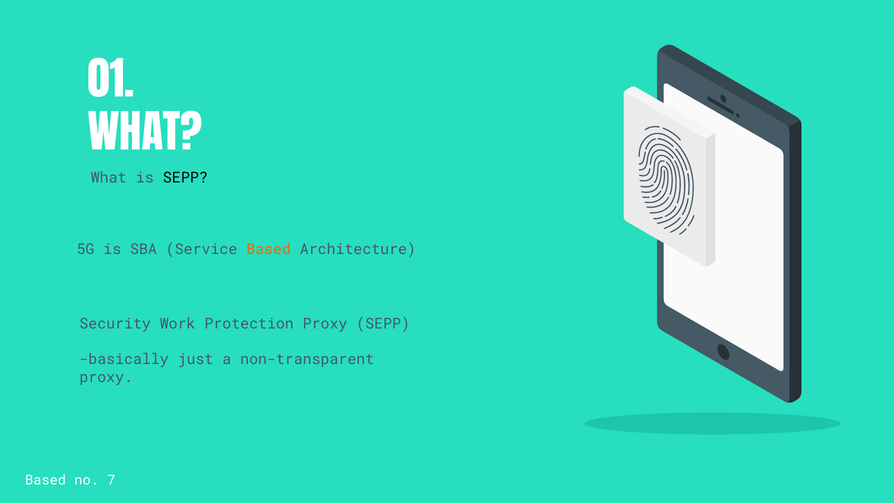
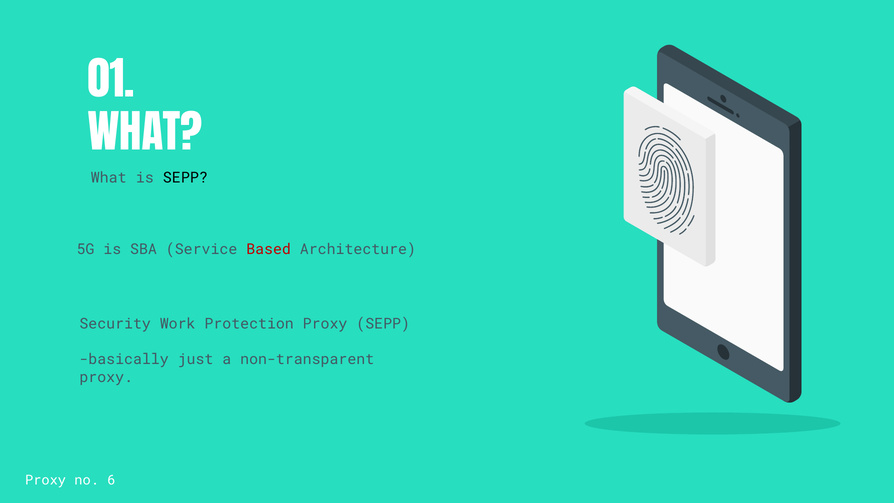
Based at (269, 249) colour: orange -> red
Based at (46, 480): Based -> Proxy
7: 7 -> 6
